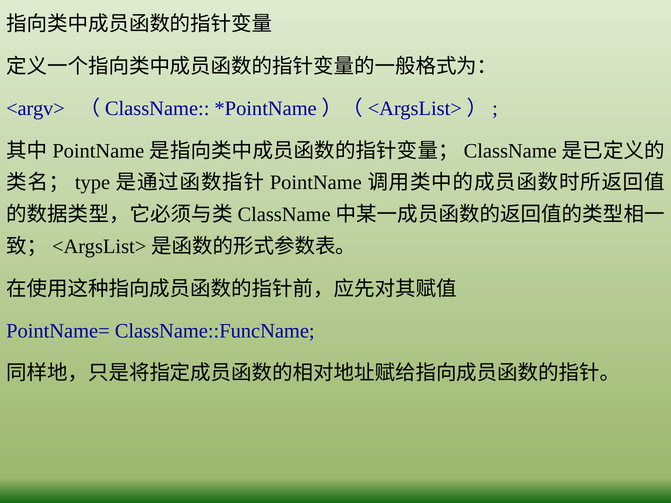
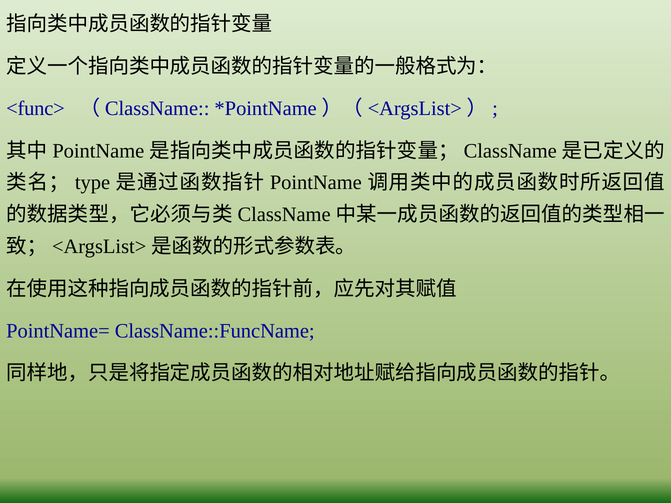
<argv>: <argv> -> <func>
